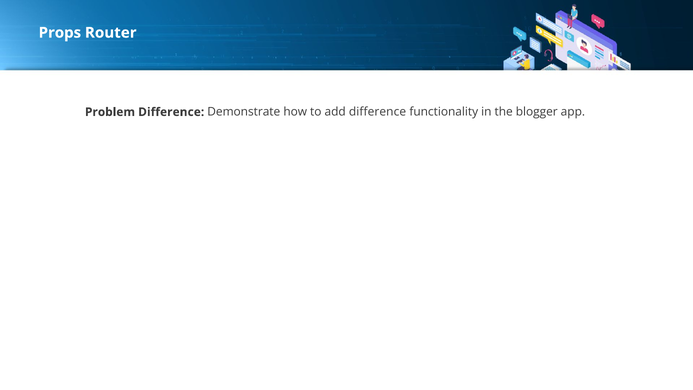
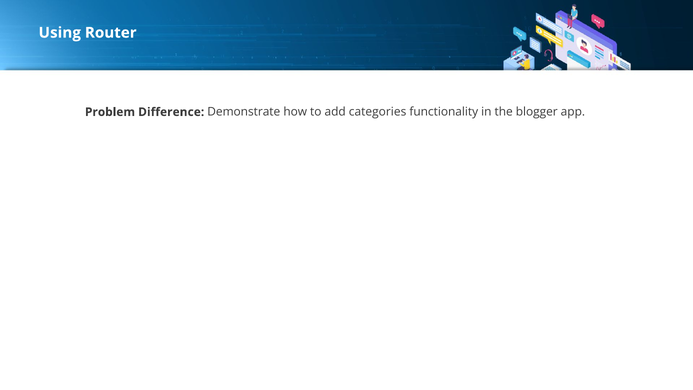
Props: Props -> Using
add difference: difference -> categories
